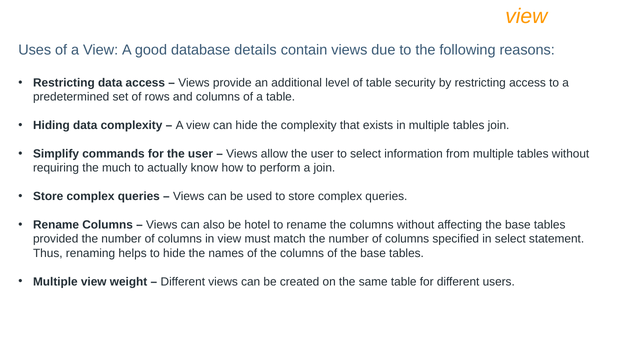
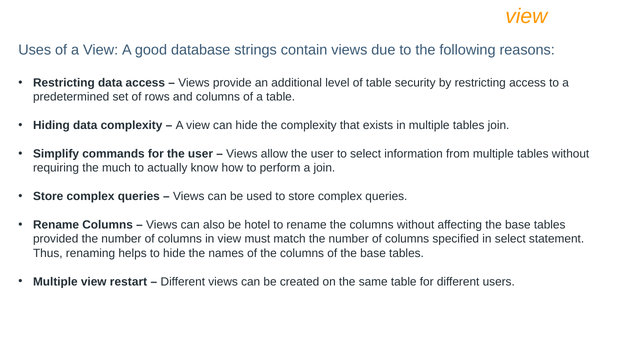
details: details -> strings
weight: weight -> restart
